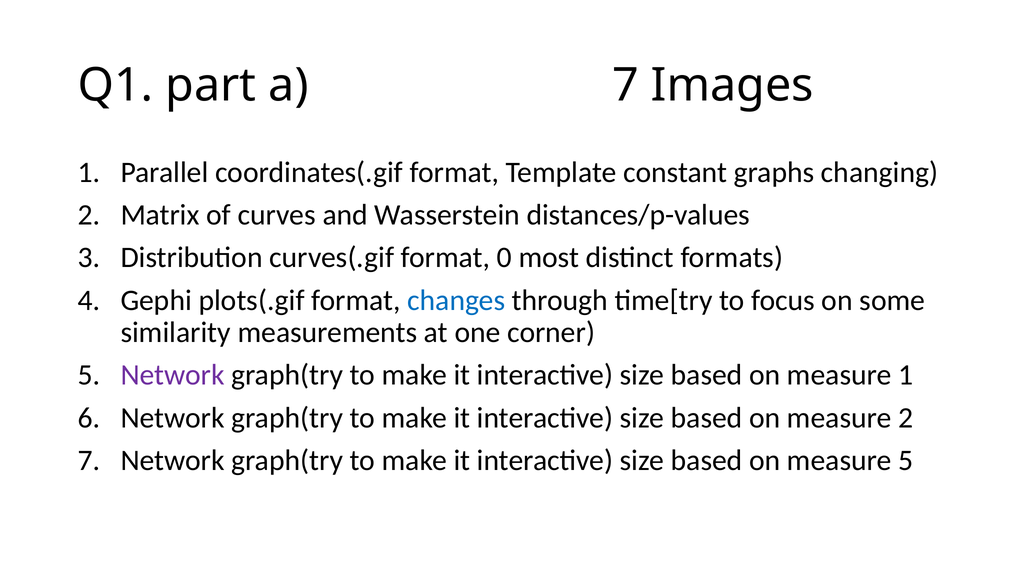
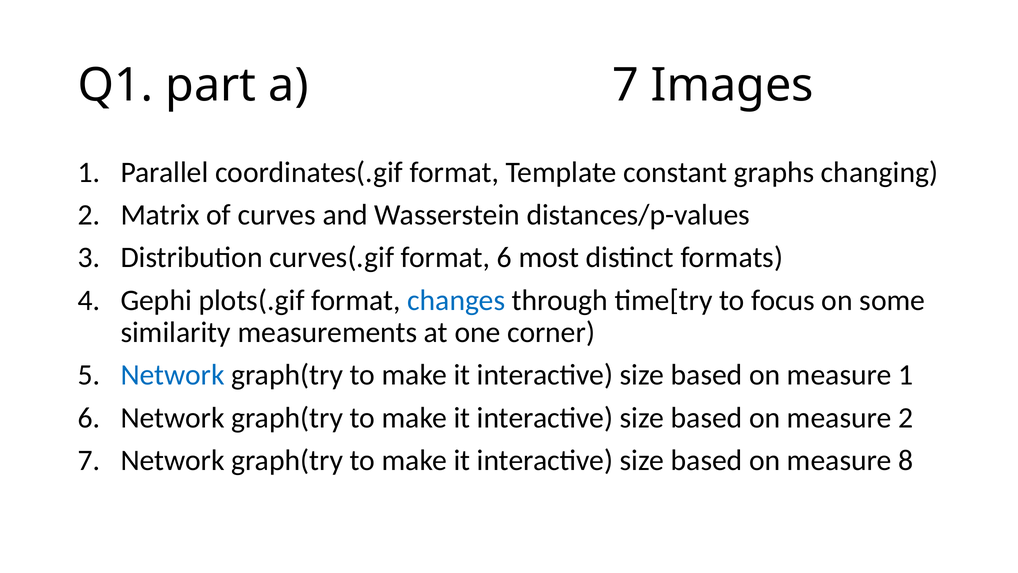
format 0: 0 -> 6
Network at (173, 375) colour: purple -> blue
measure 5: 5 -> 8
